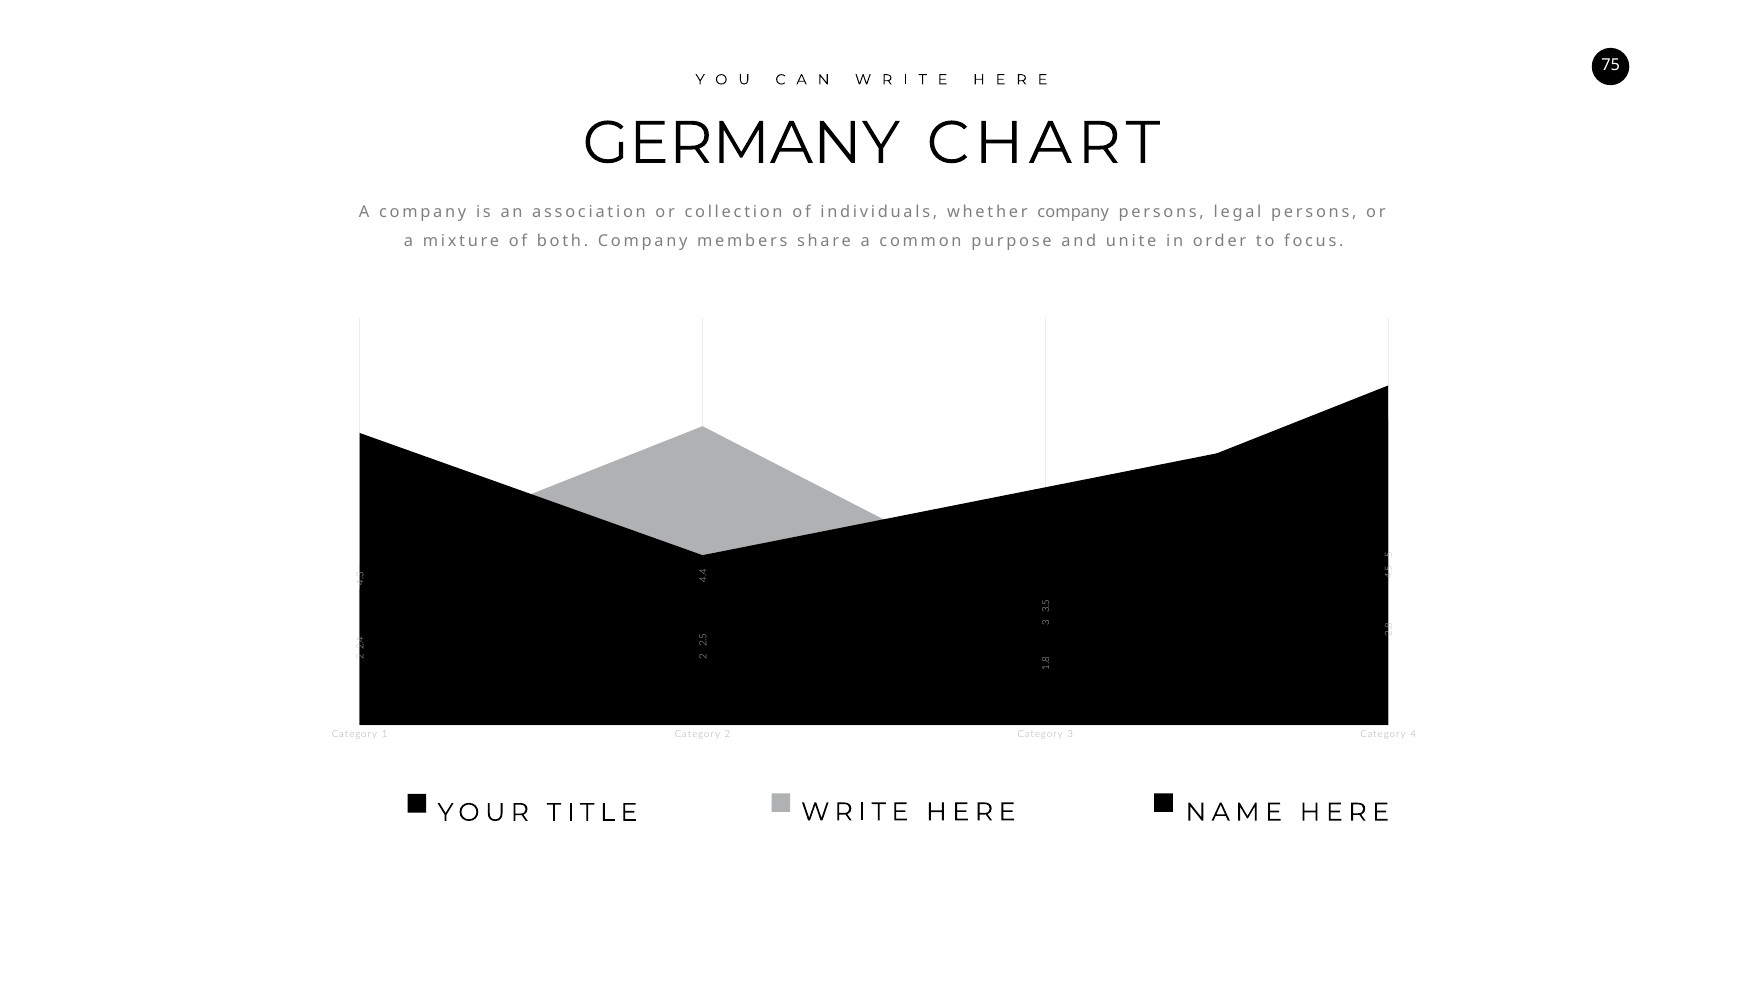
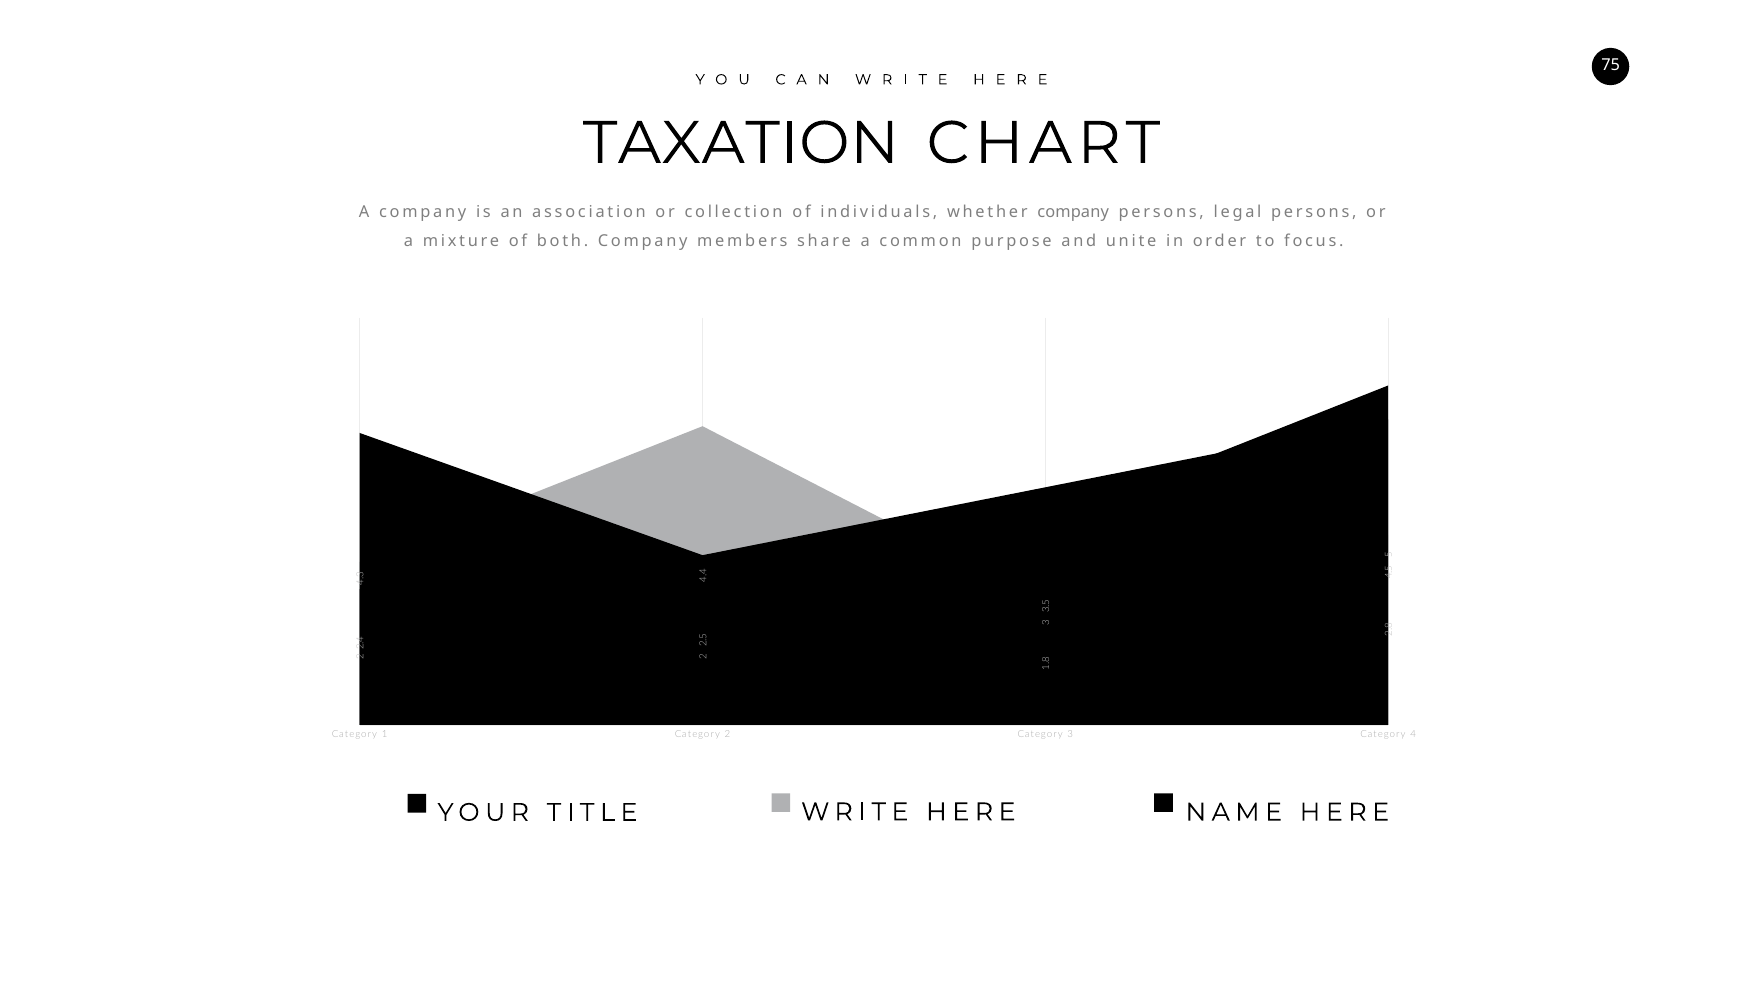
GERMANY: GERMANY -> TAXATION
